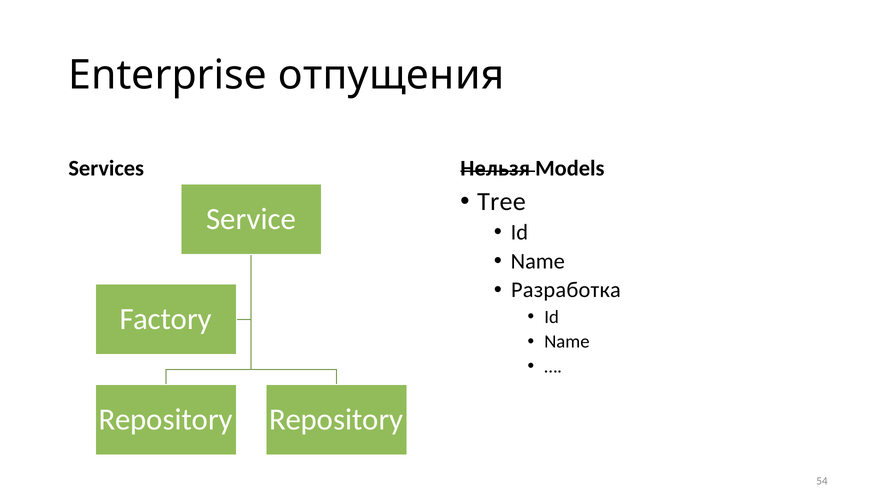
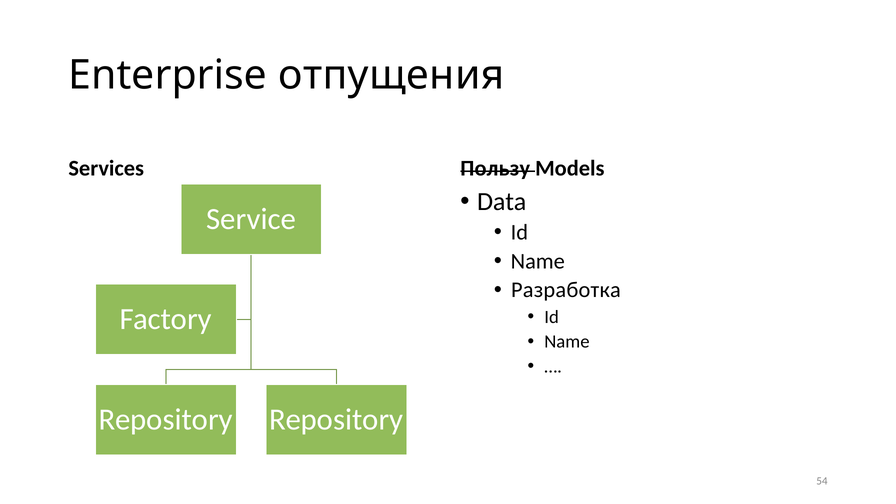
Нельзя: Нельзя -> Пользу
Tree: Tree -> Data
